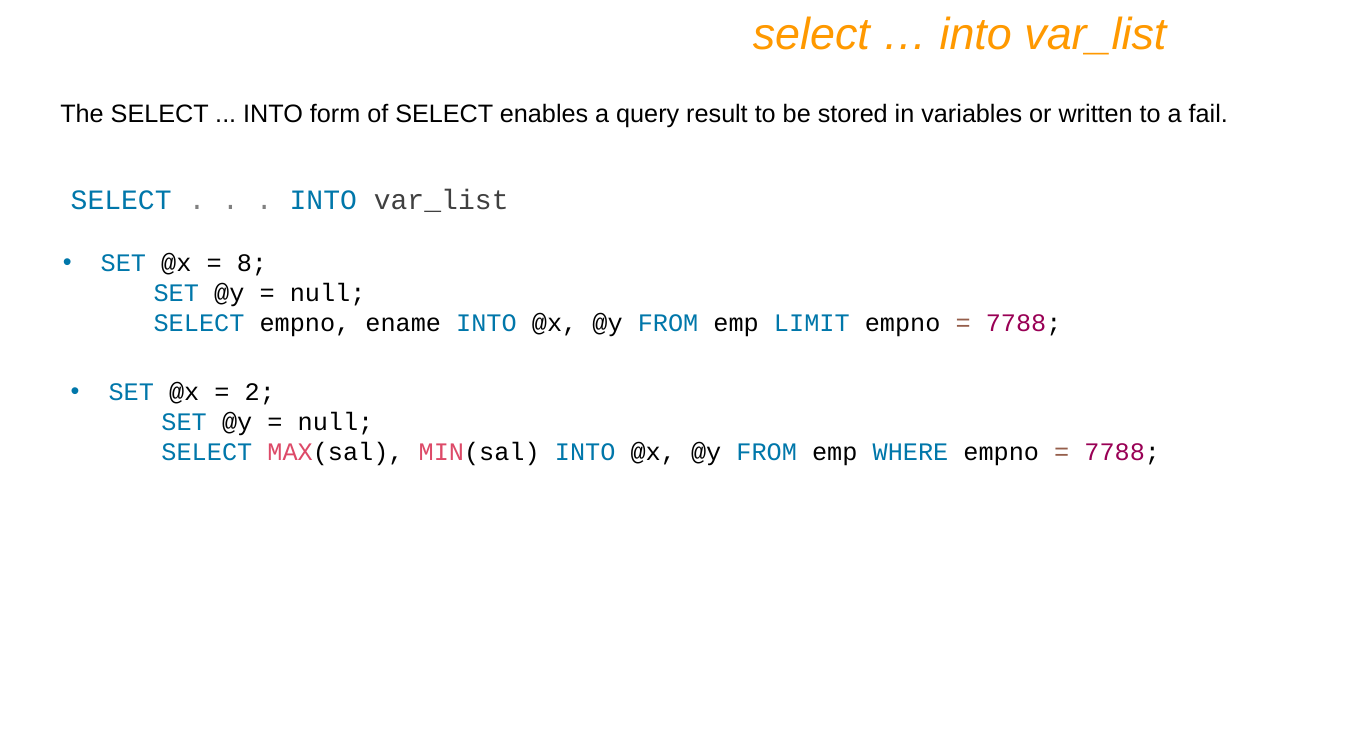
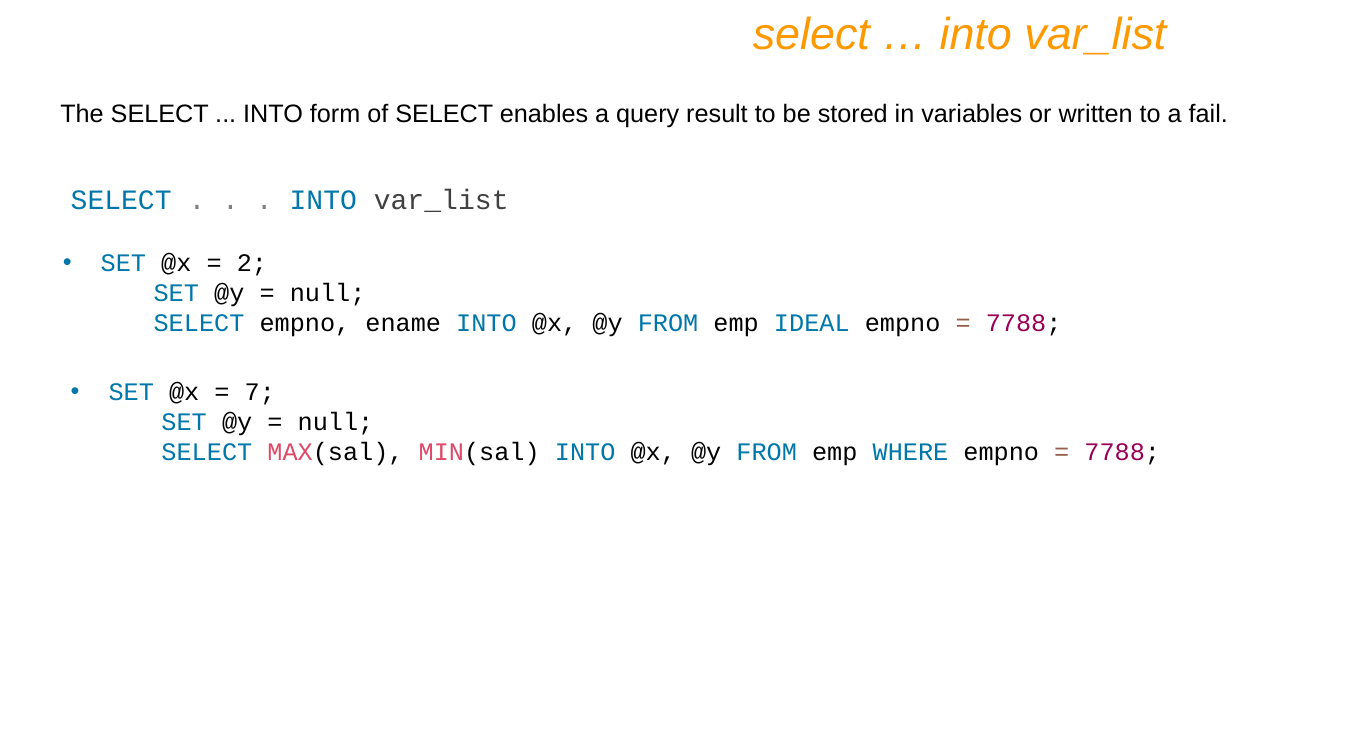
8: 8 -> 2
LIMIT: LIMIT -> IDEAL
2: 2 -> 7
